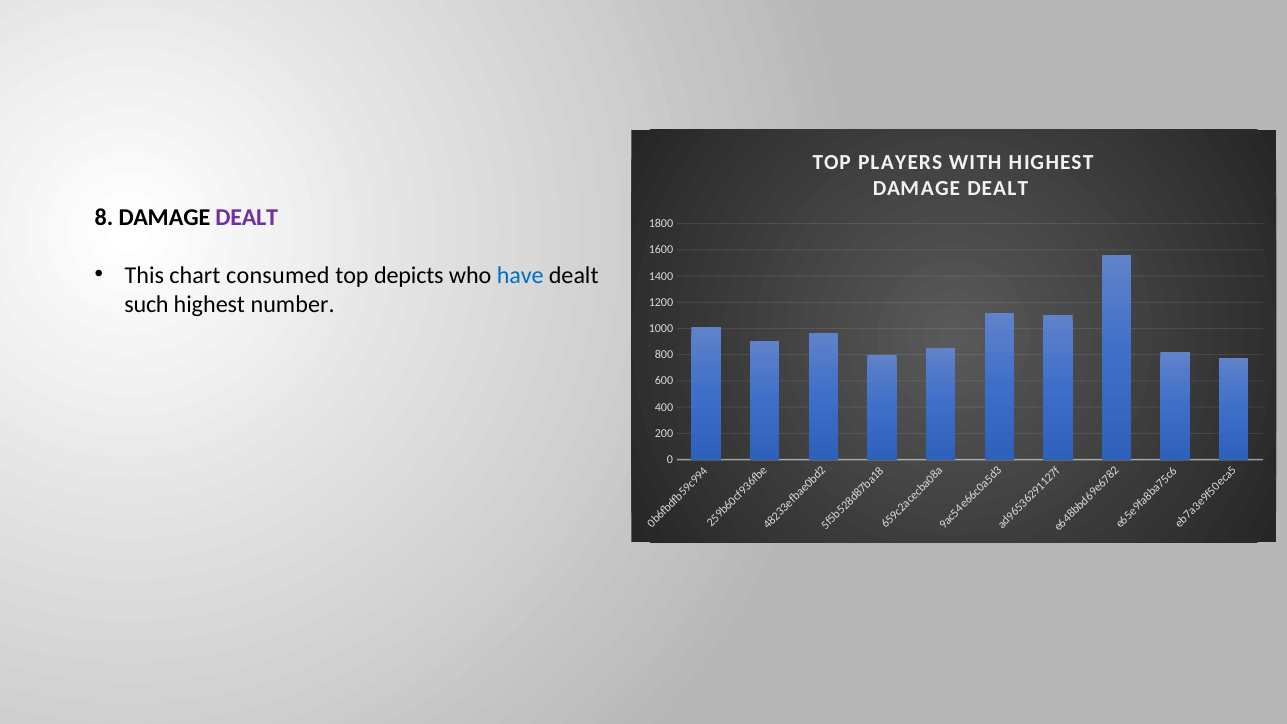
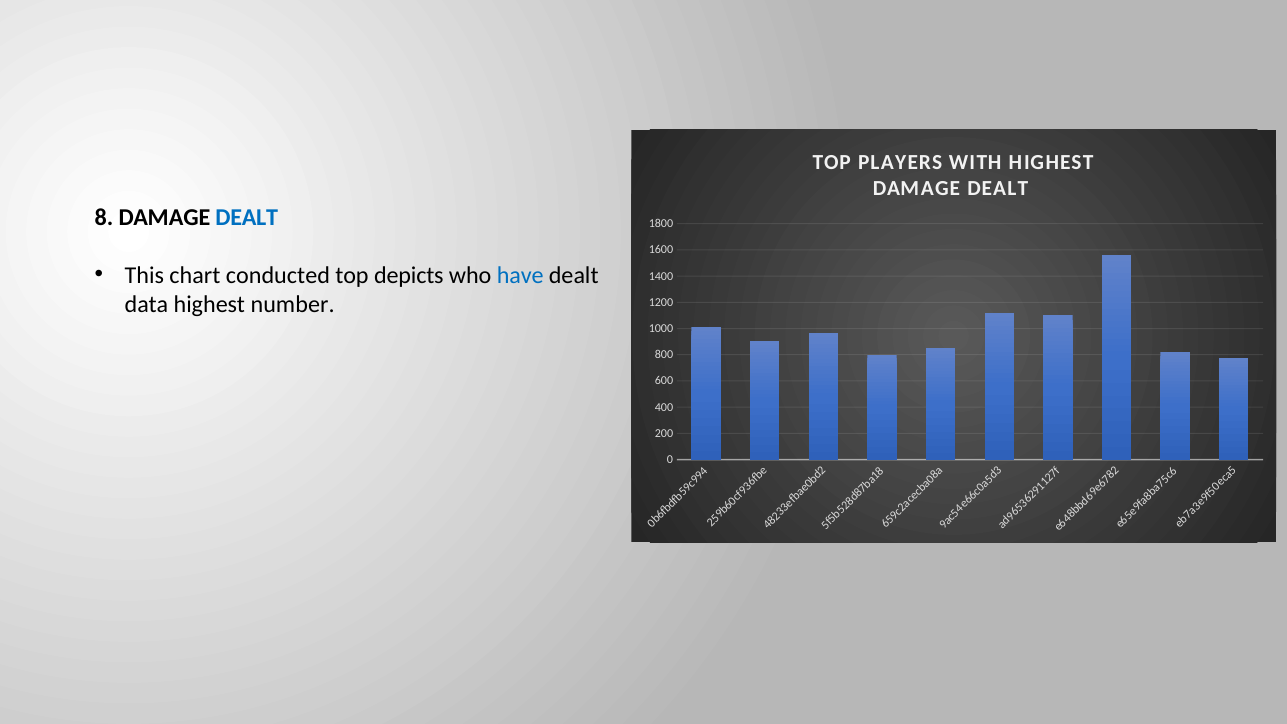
DEALT at (247, 217) colour: purple -> blue
consumed: consumed -> conducted
such: such -> data
